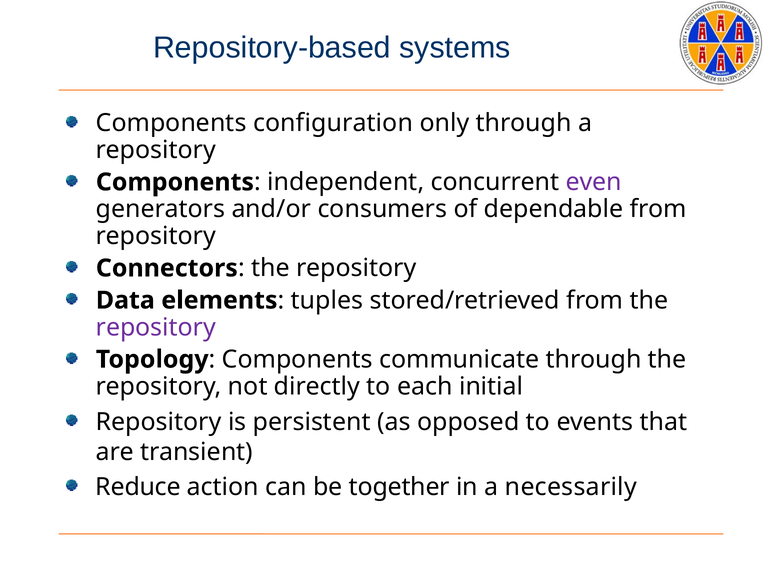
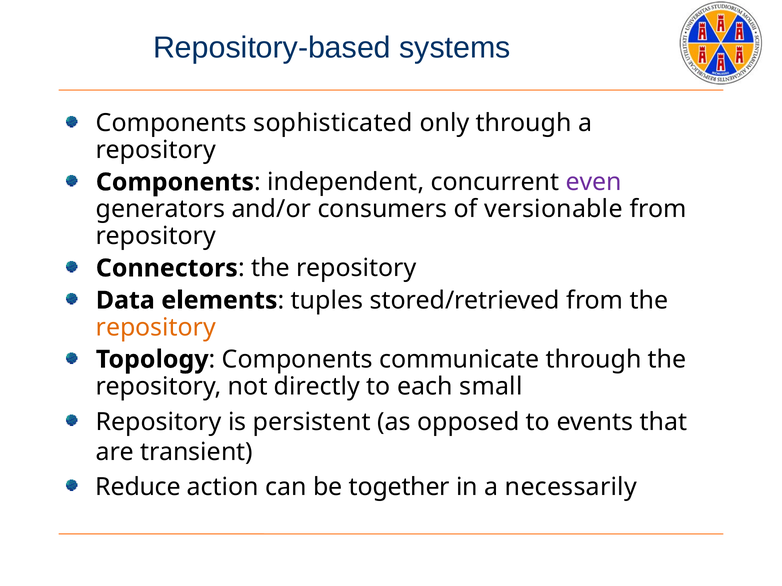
configuration: configuration -> sophisticated
dependable: dependable -> versionable
repository at (156, 328) colour: purple -> orange
initial: initial -> small
